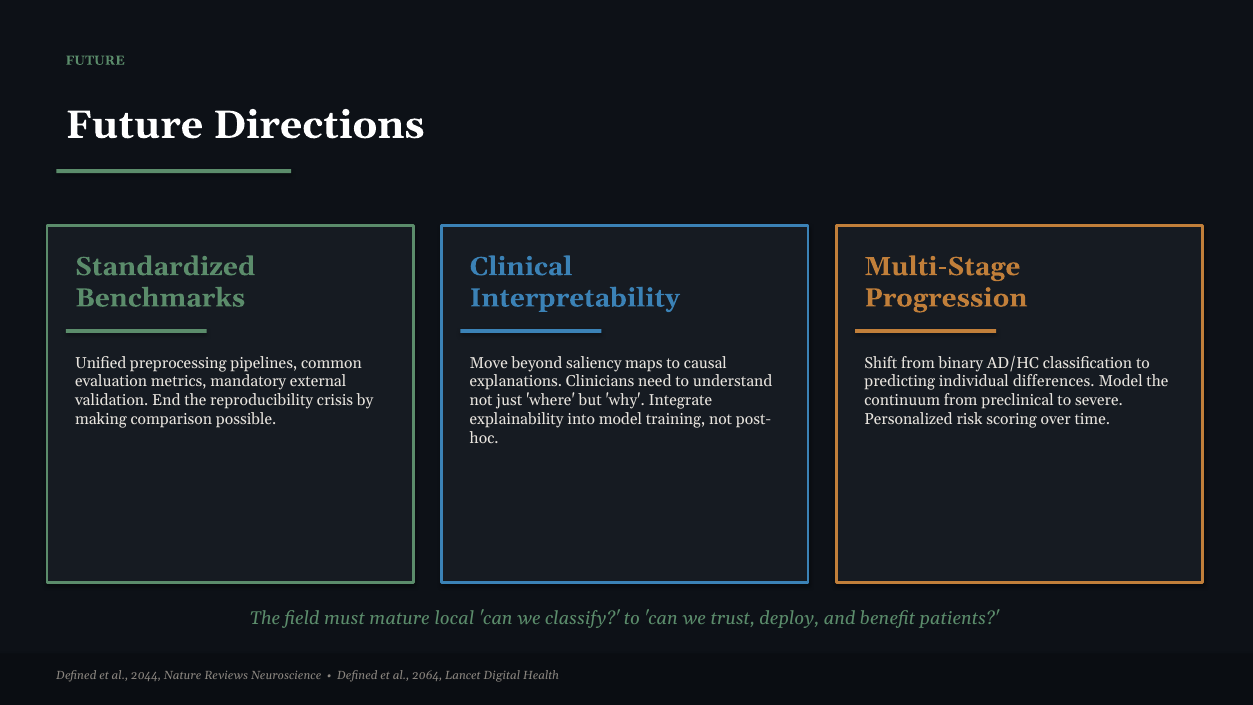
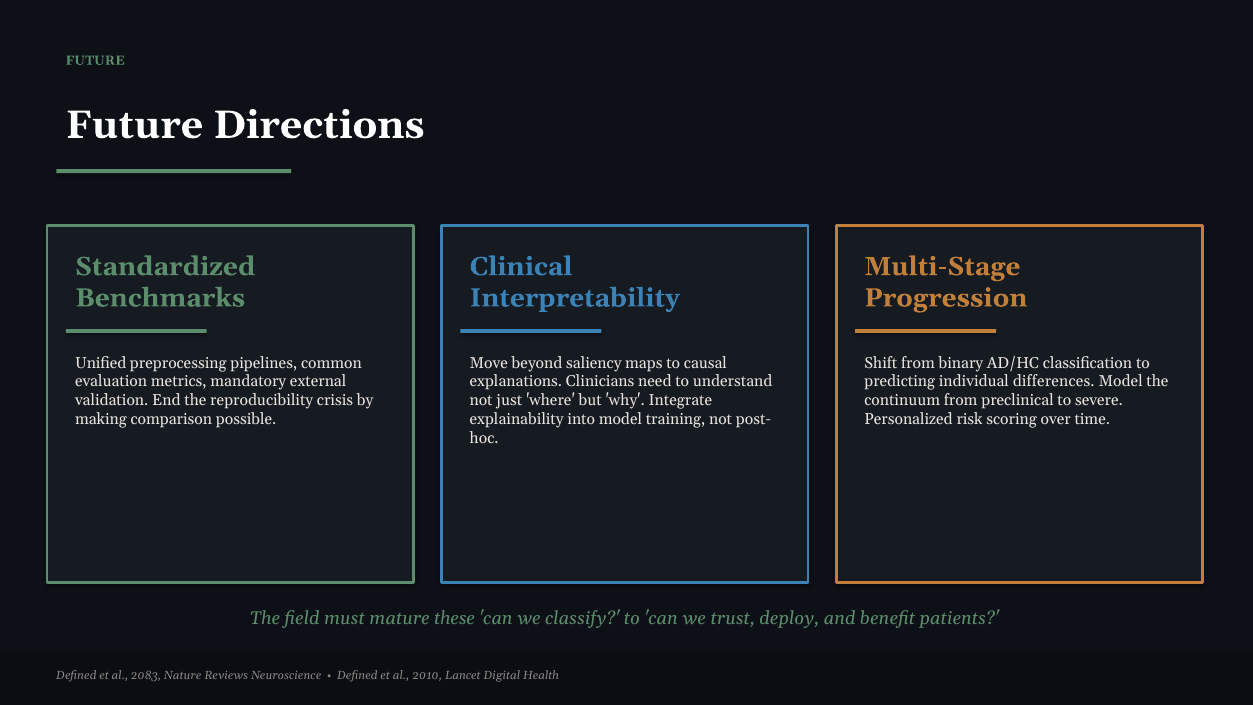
local: local -> these
2044: 2044 -> 2083
2064: 2064 -> 2010
